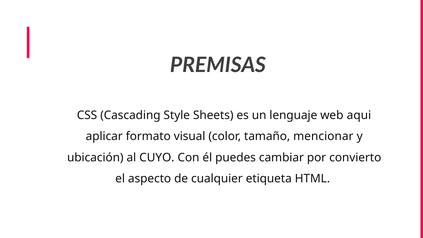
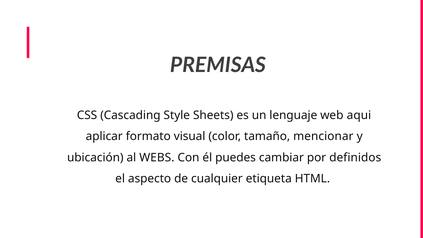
CUYO: CUYO -> WEBS
convierto: convierto -> definidos
